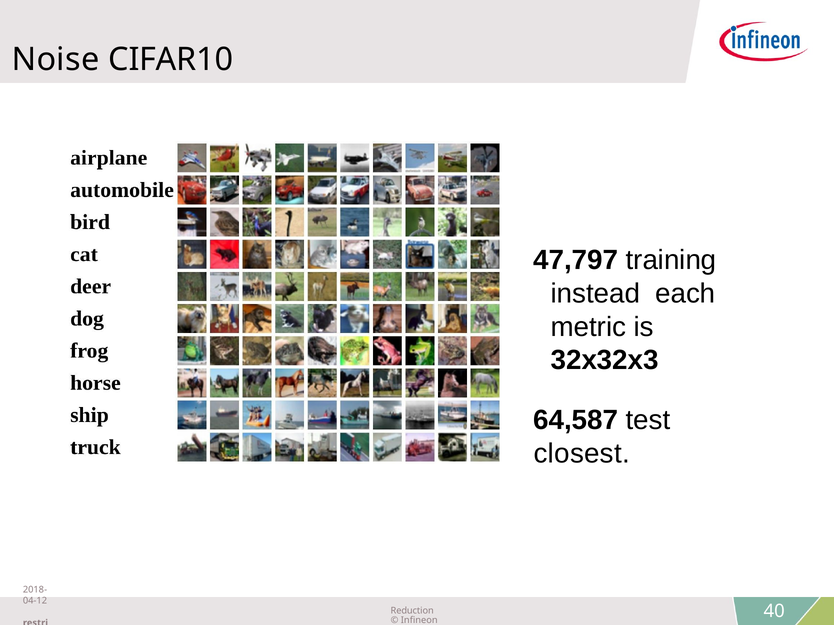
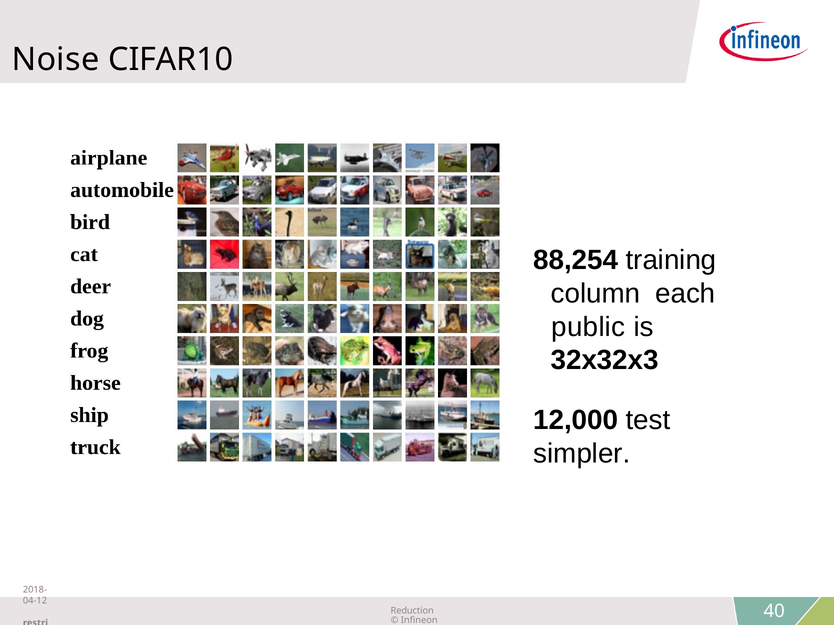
47,797: 47,797 -> 88,254
instead: instead -> column
metric: metric -> public
64,587: 64,587 -> 12,000
closest: closest -> simpler
